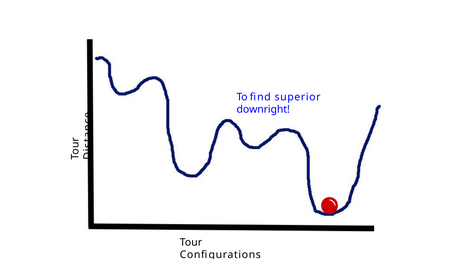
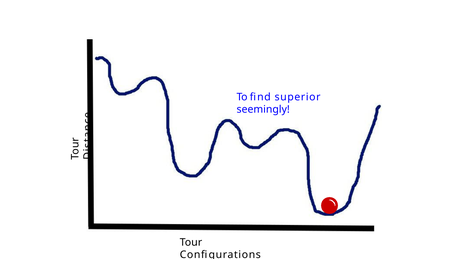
downright: downright -> seemingly
